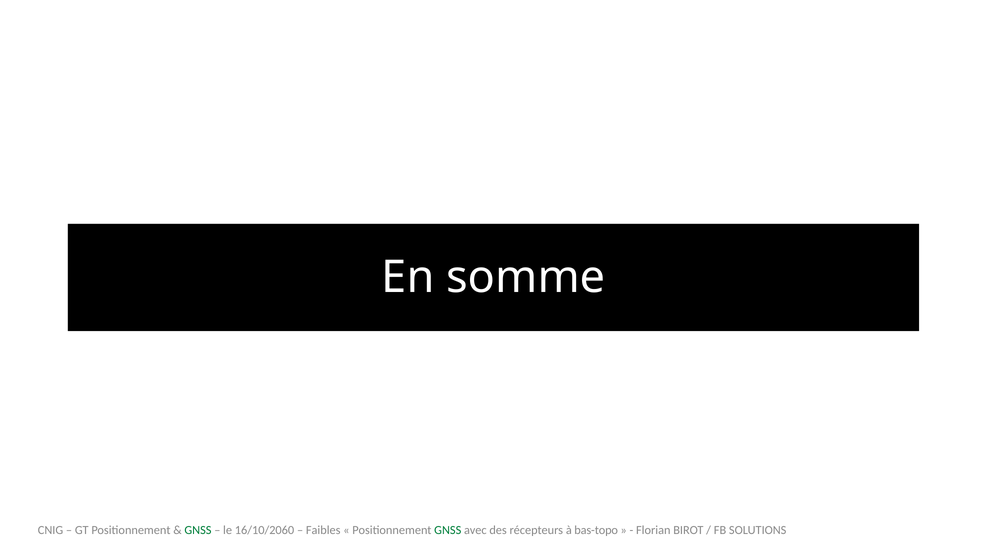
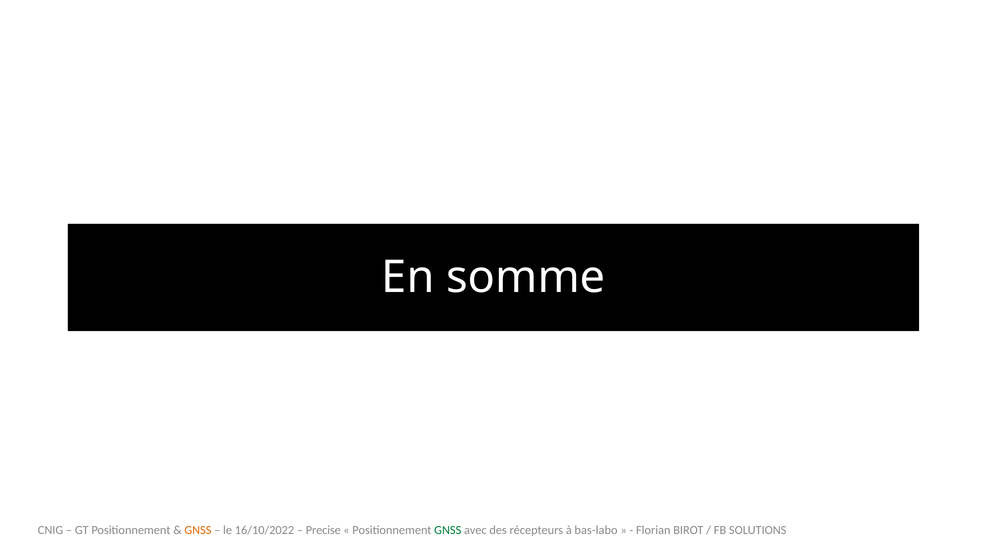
GNSS at (198, 530) colour: green -> orange
16/10/2060: 16/10/2060 -> 16/10/2022
Faibles: Faibles -> Precise
bas-topo: bas-topo -> bas-labo
